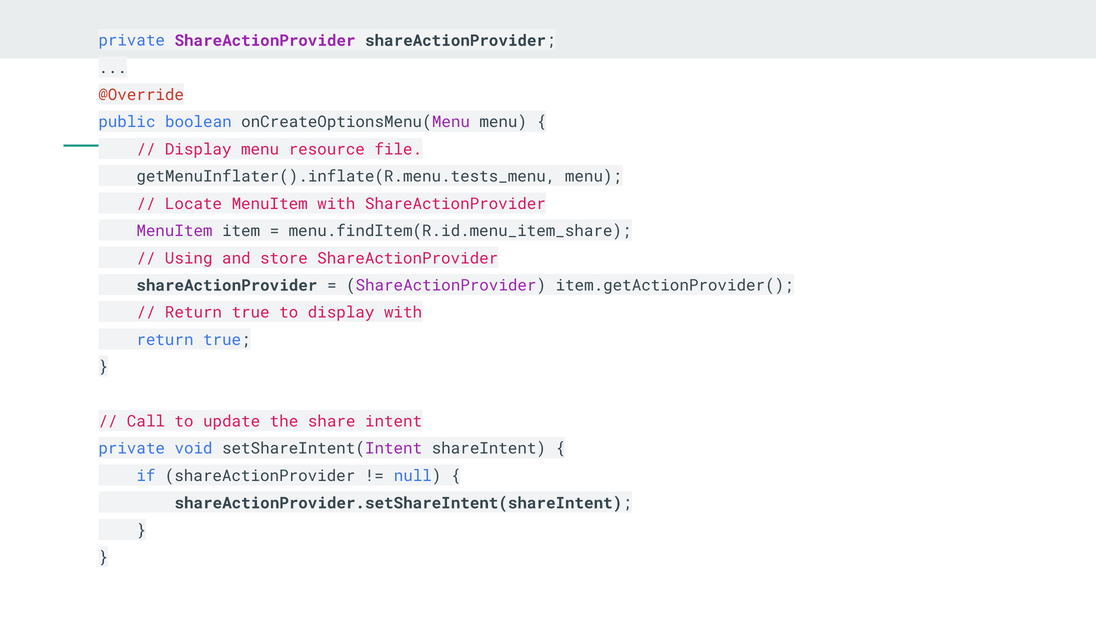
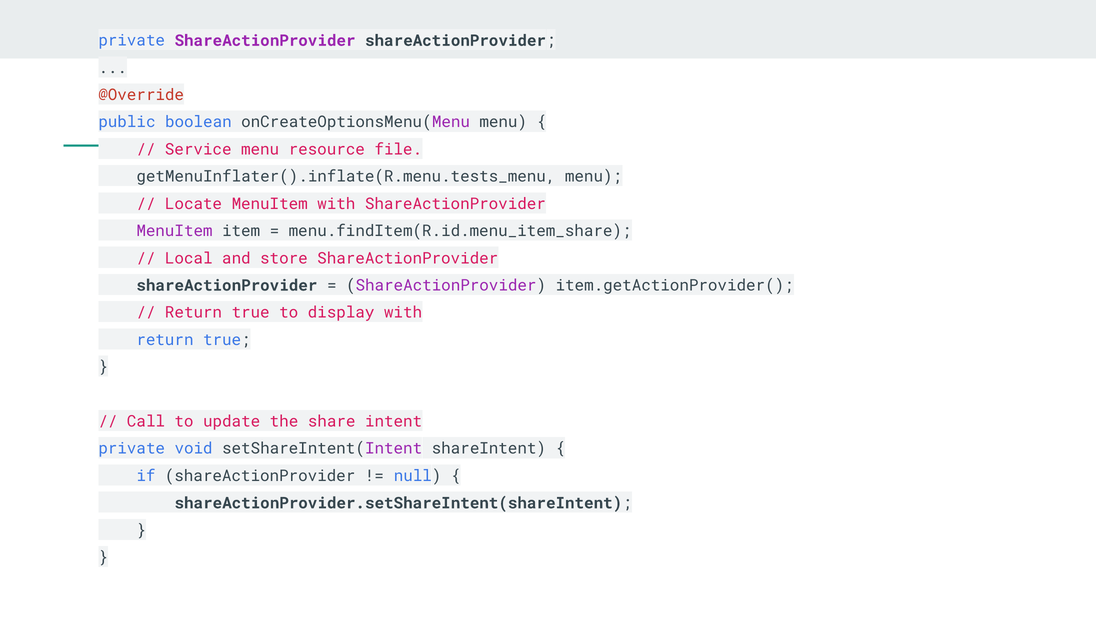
Display at (198, 149): Display -> Service
Using: Using -> Local
